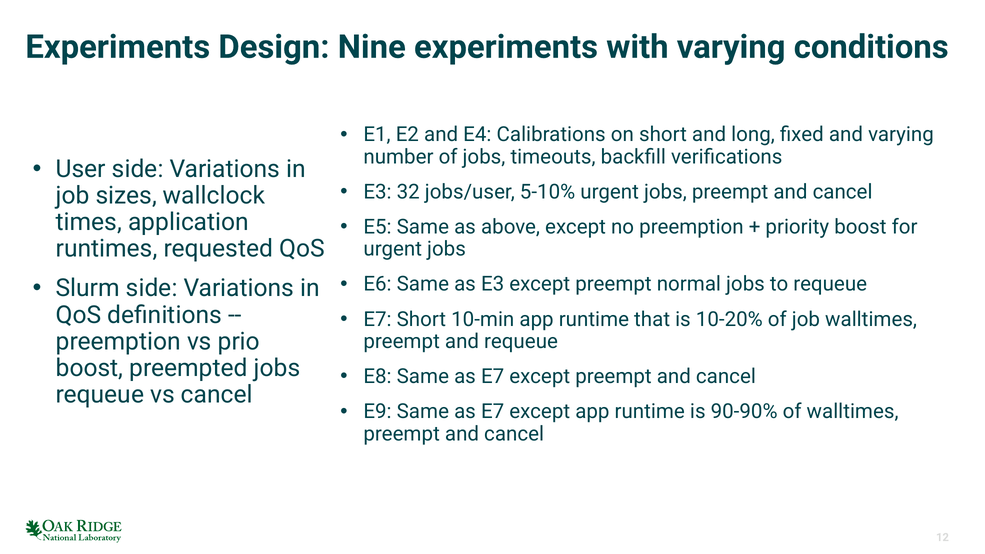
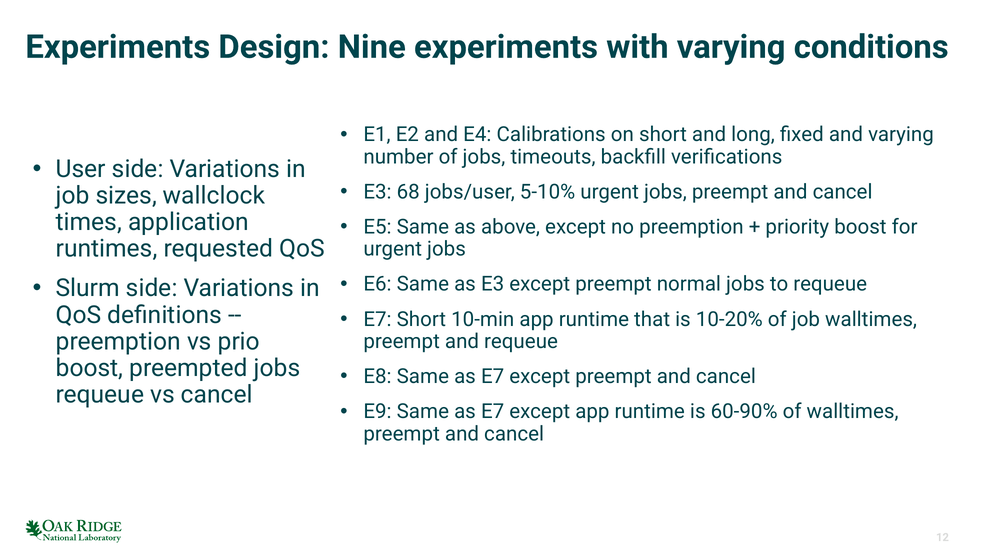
32: 32 -> 68
90-90%: 90-90% -> 60-90%
